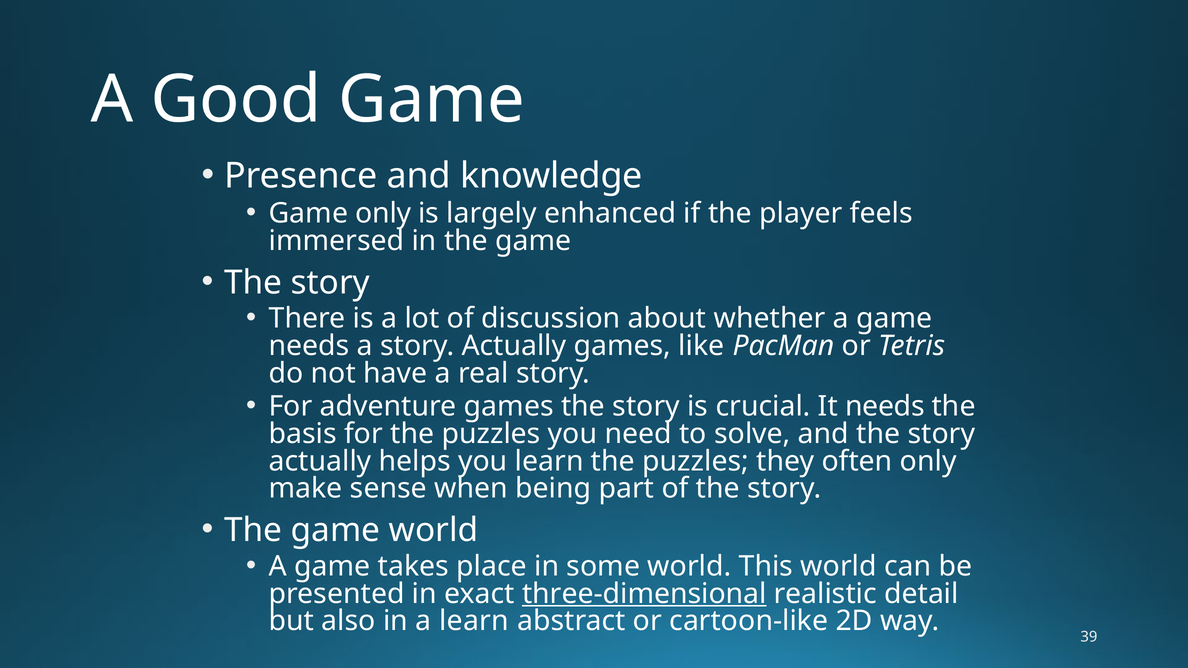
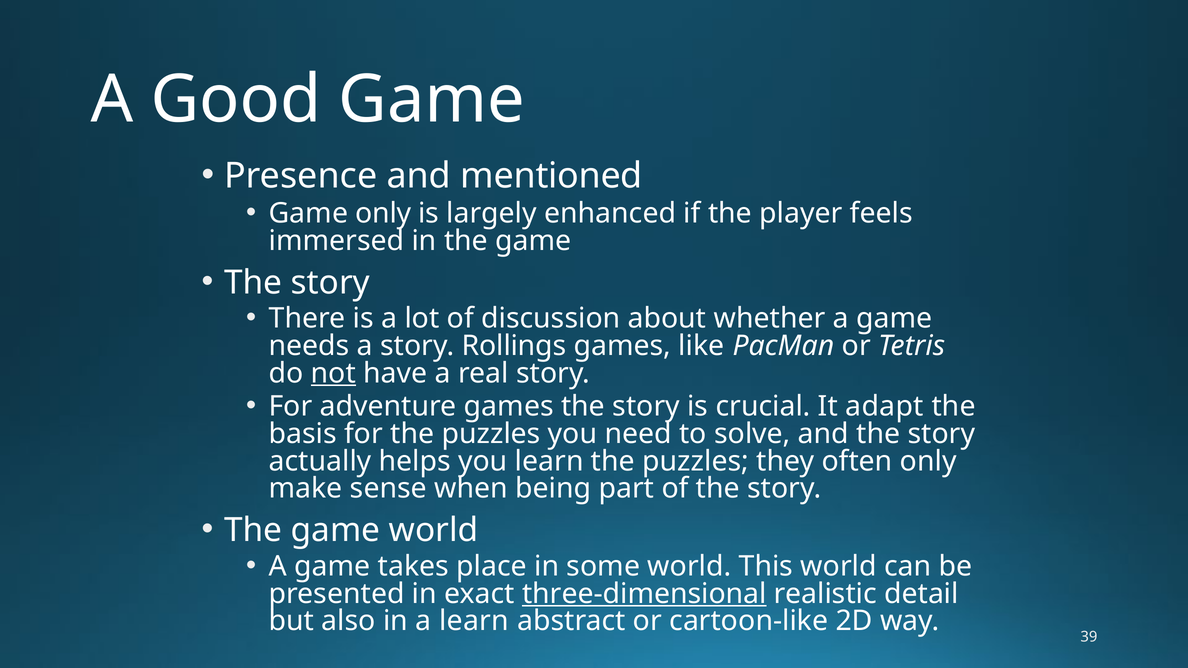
knowledge: knowledge -> mentioned
a story Actually: Actually -> Rollings
not underline: none -> present
It needs: needs -> adapt
